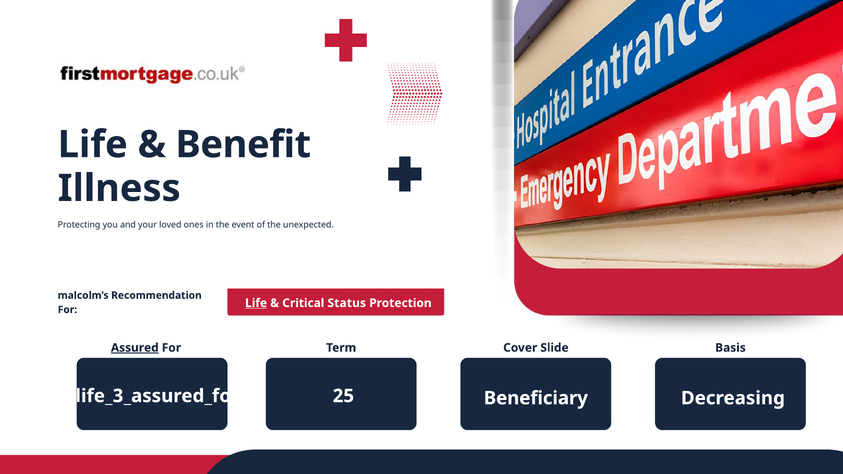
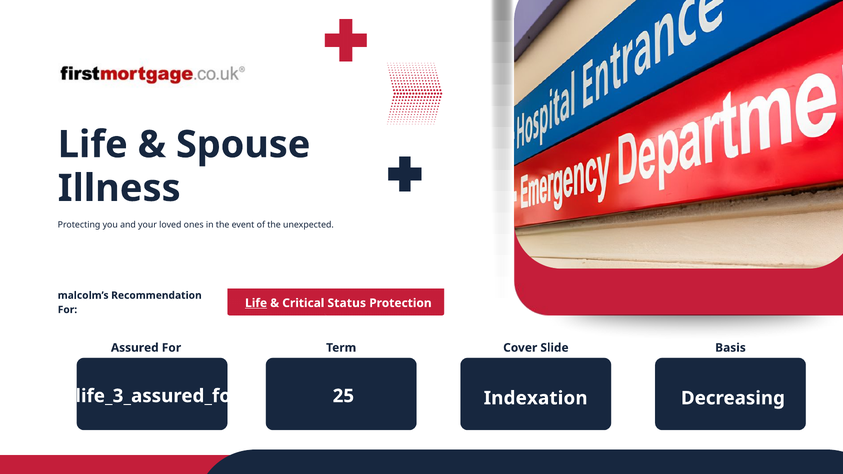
Benefit: Benefit -> Spouse
Assured underline: present -> none
Beneficiary: Beneficiary -> Indexation
